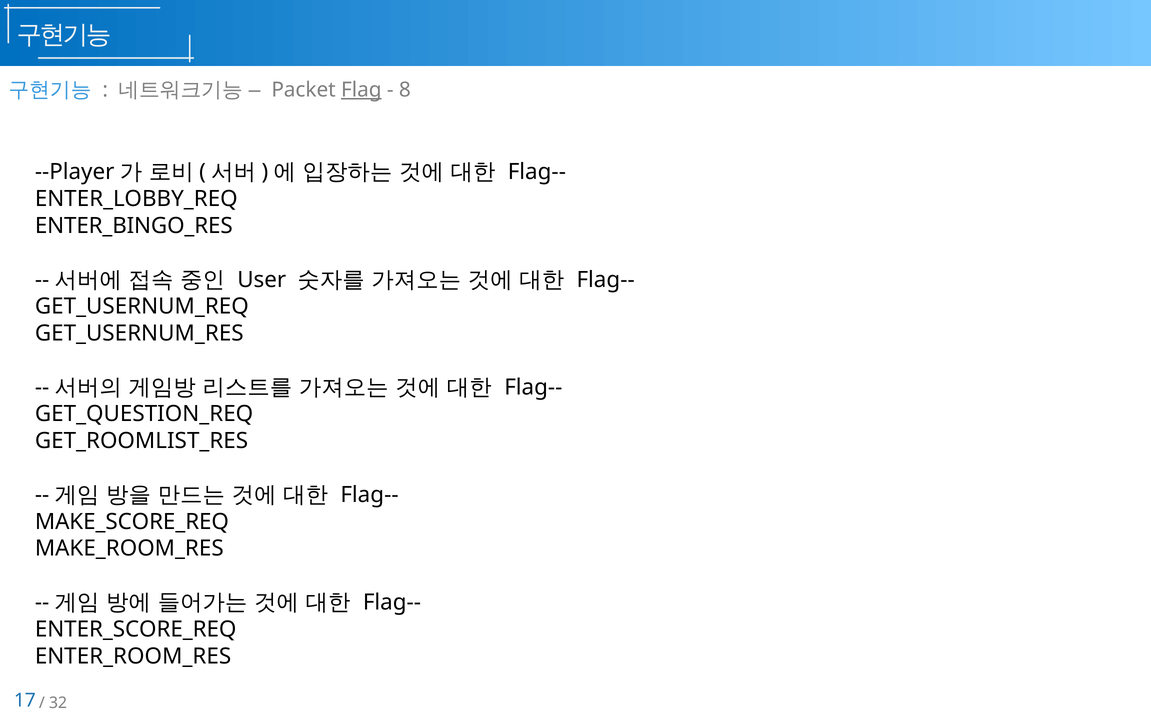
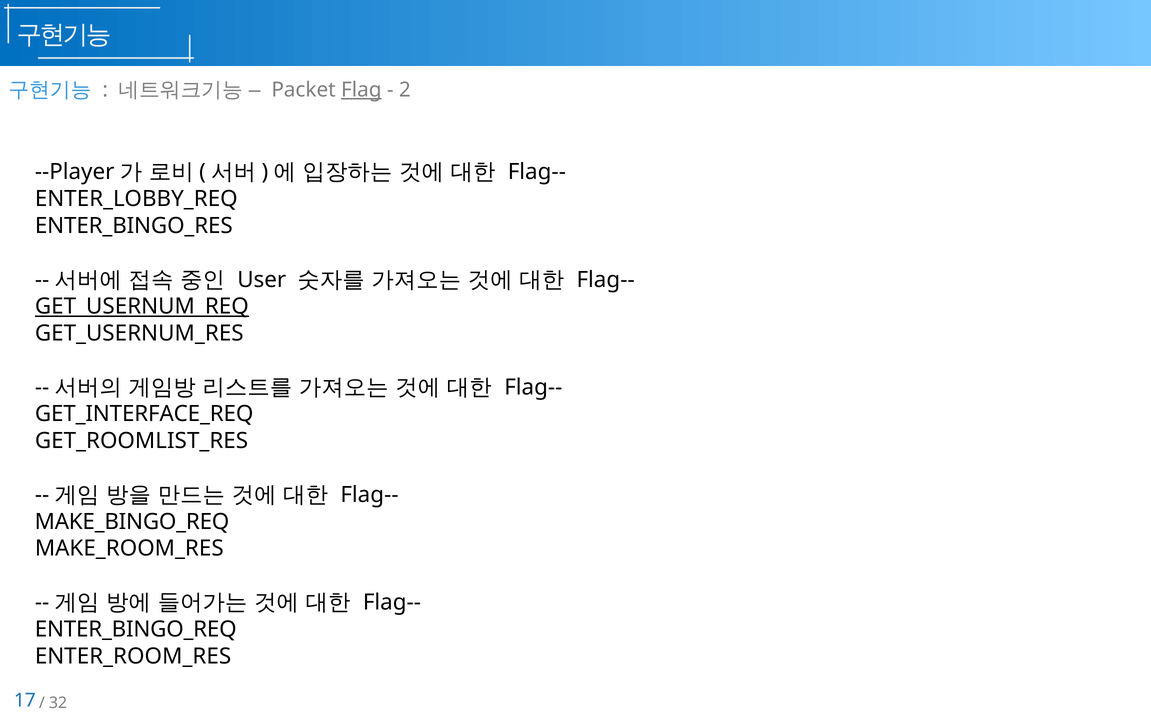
8: 8 -> 2
GET_USERNUM_REQ underline: none -> present
GET_QUESTION_REQ: GET_QUESTION_REQ -> GET_INTERFACE_REQ
MAKE_SCORE_REQ: MAKE_SCORE_REQ -> MAKE_BINGO_REQ
ENTER_SCORE_REQ: ENTER_SCORE_REQ -> ENTER_BINGO_REQ
